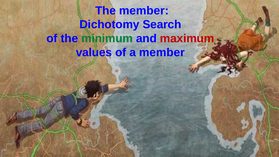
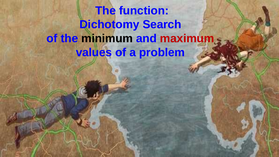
The member: member -> function
minimum colour: green -> black
a member: member -> problem
